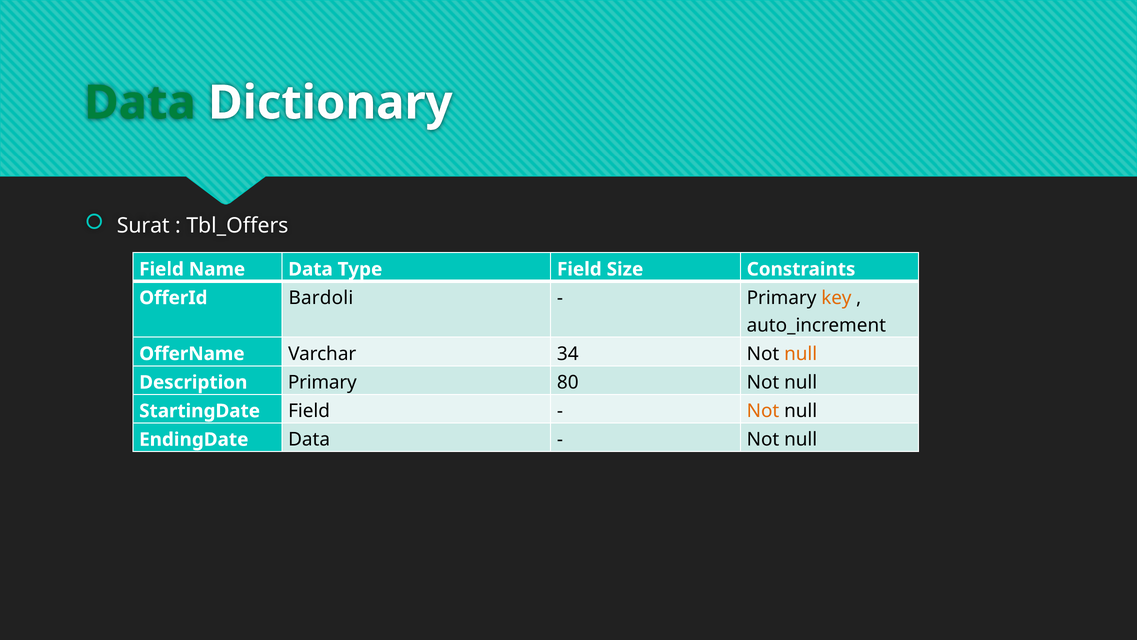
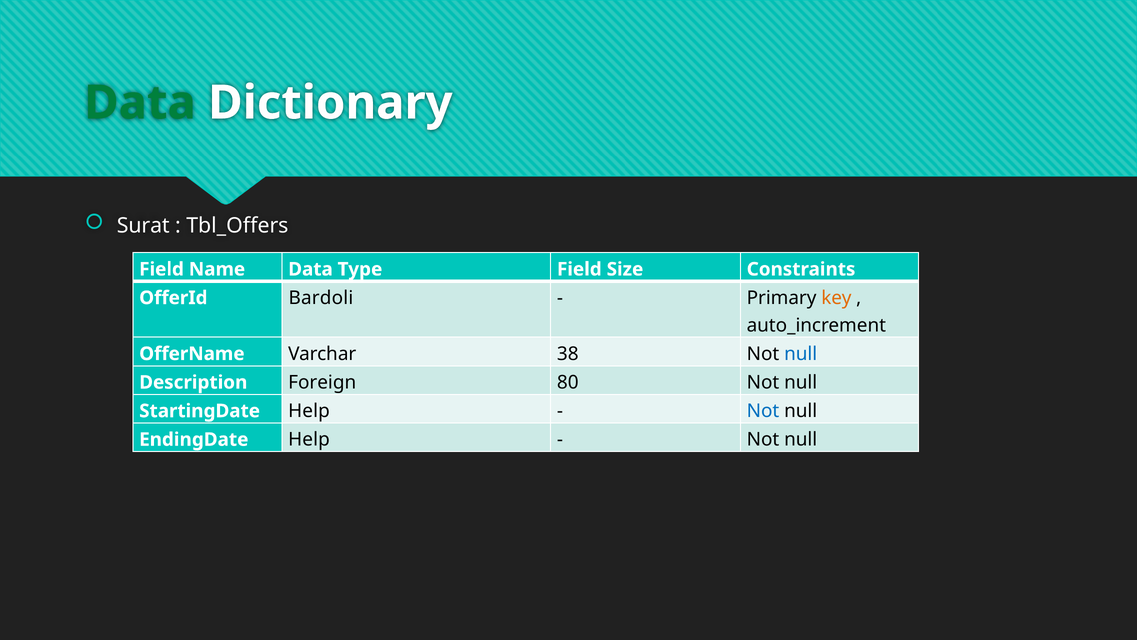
34: 34 -> 38
null at (801, 354) colour: orange -> blue
Primary at (322, 382): Primary -> Foreign
Field at (309, 411): Field -> Help
Not at (763, 411) colour: orange -> blue
EndingDate Data: Data -> Help
